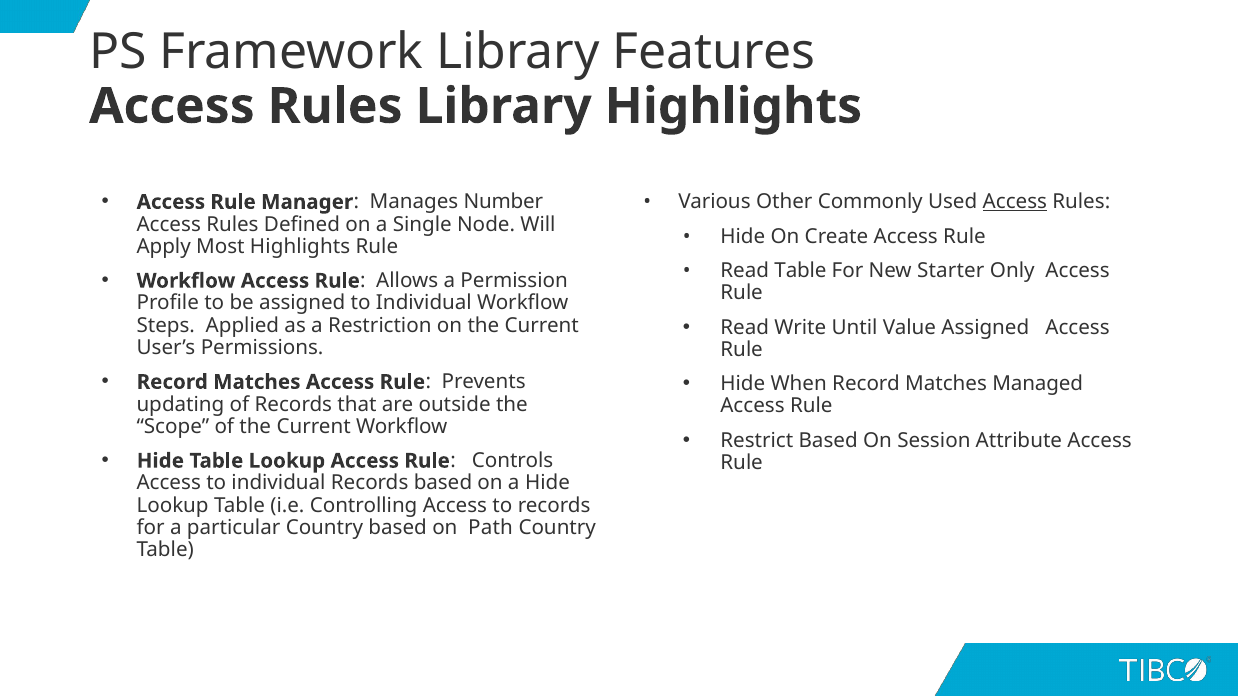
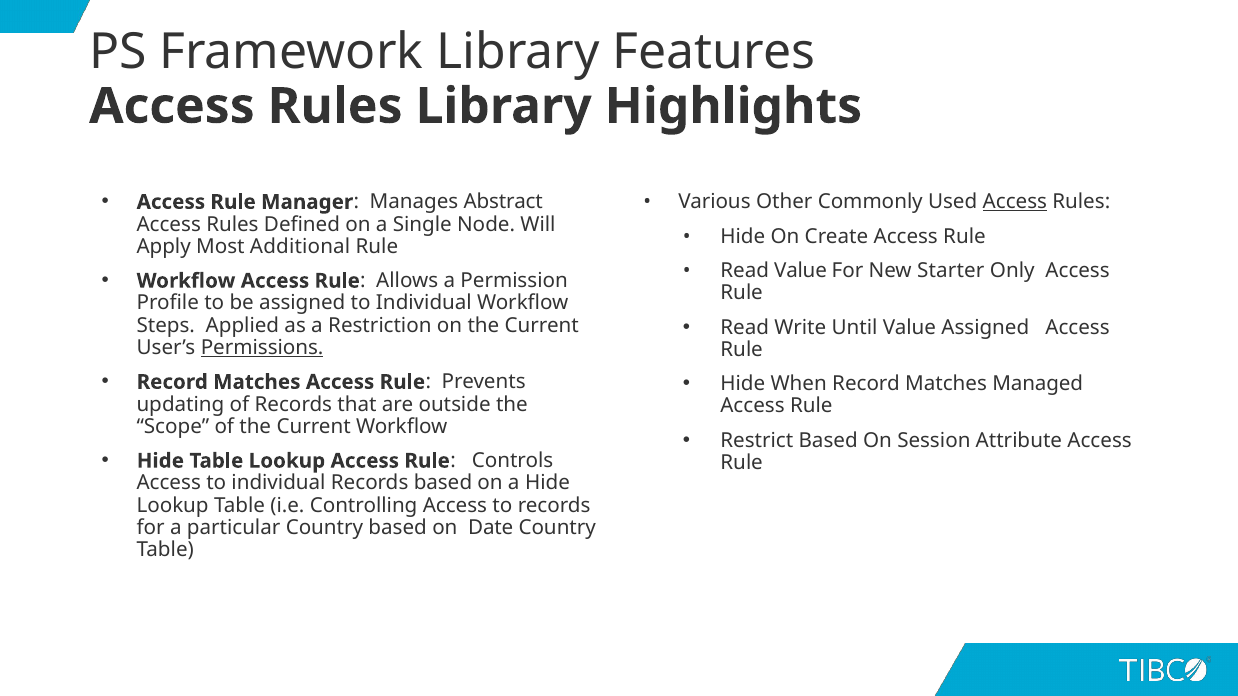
Number: Number -> Abstract
Most Highlights: Highlights -> Additional
Read Table: Table -> Value
Permissions underline: none -> present
Path: Path -> Date
